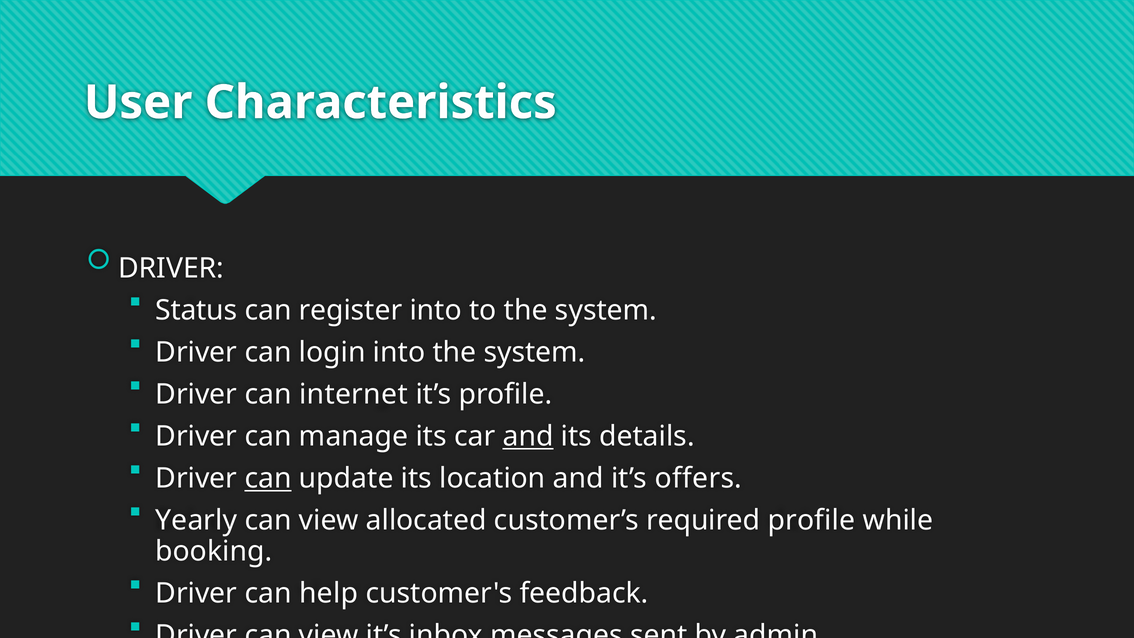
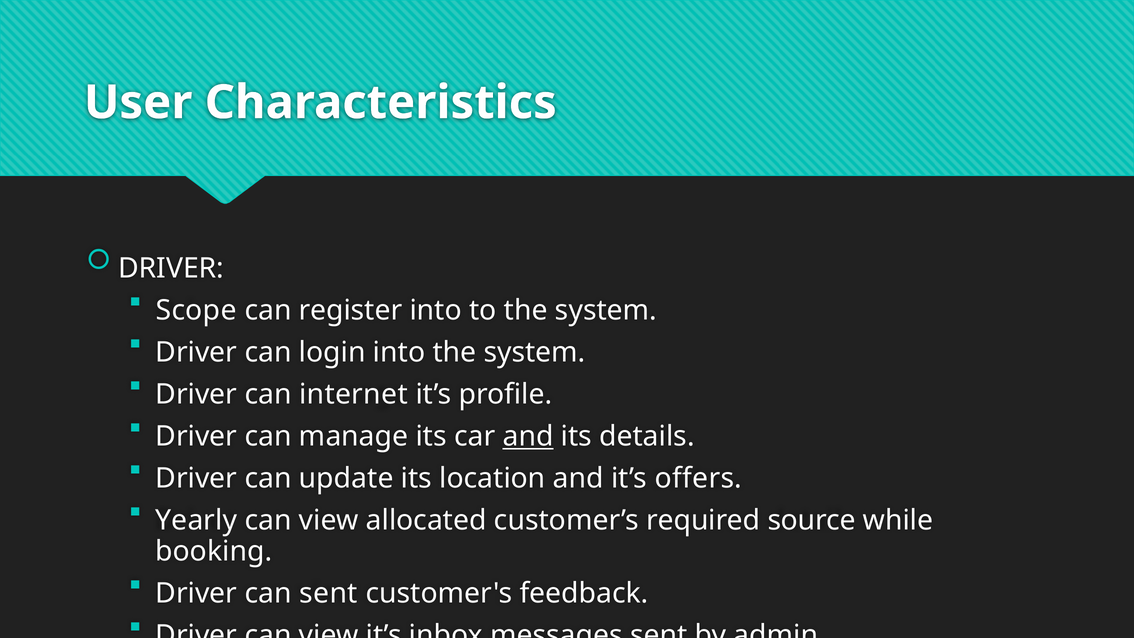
Status: Status -> Scope
can at (268, 478) underline: present -> none
required profile: profile -> source
can help: help -> sent
